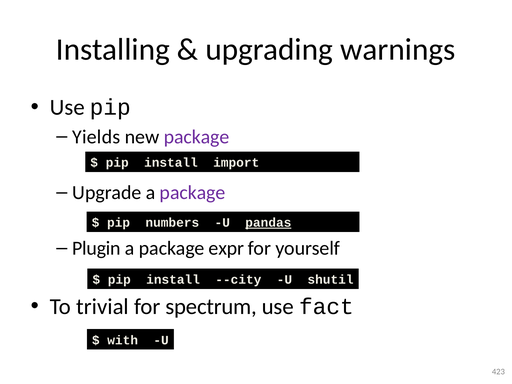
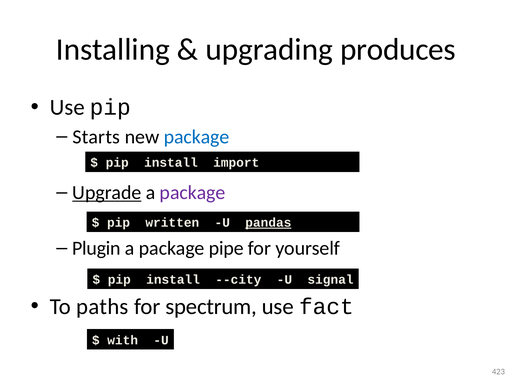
warnings: warnings -> produces
Yields: Yields -> Starts
package at (197, 137) colour: purple -> blue
Upgrade underline: none -> present
numbers: numbers -> written
expr: expr -> pipe
shutil: shutil -> signal
trivial: trivial -> paths
